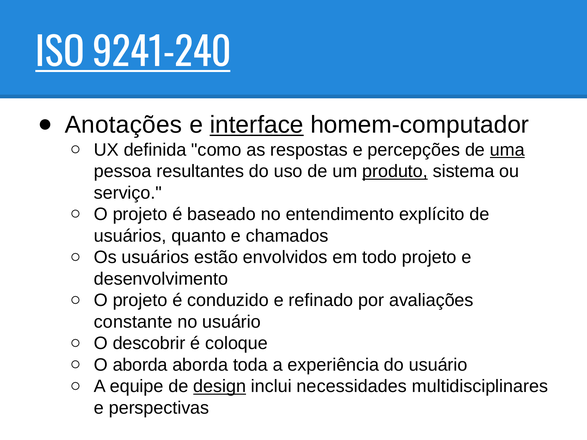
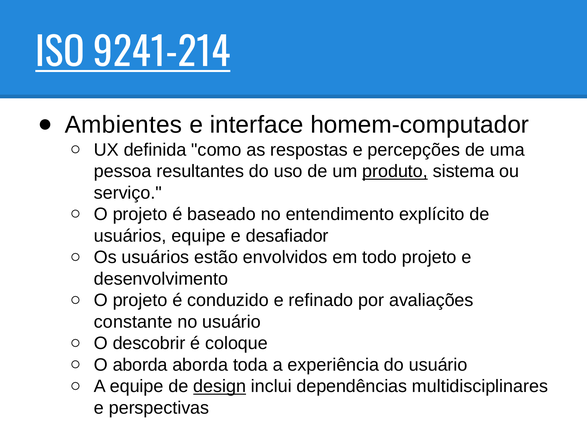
9241-240: 9241-240 -> 9241-214
Anotações: Anotações -> Ambientes
interface underline: present -> none
uma underline: present -> none
usuários quanto: quanto -> equipe
chamados: chamados -> desafiador
necessidades: necessidades -> dependências
